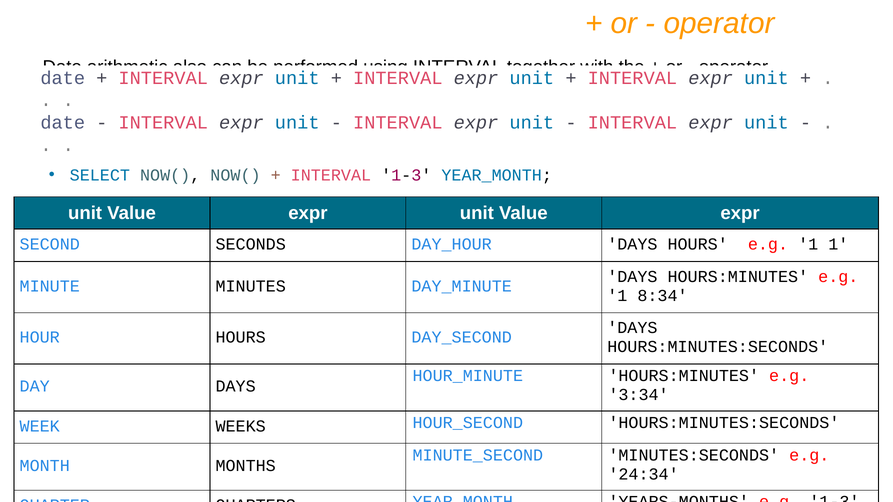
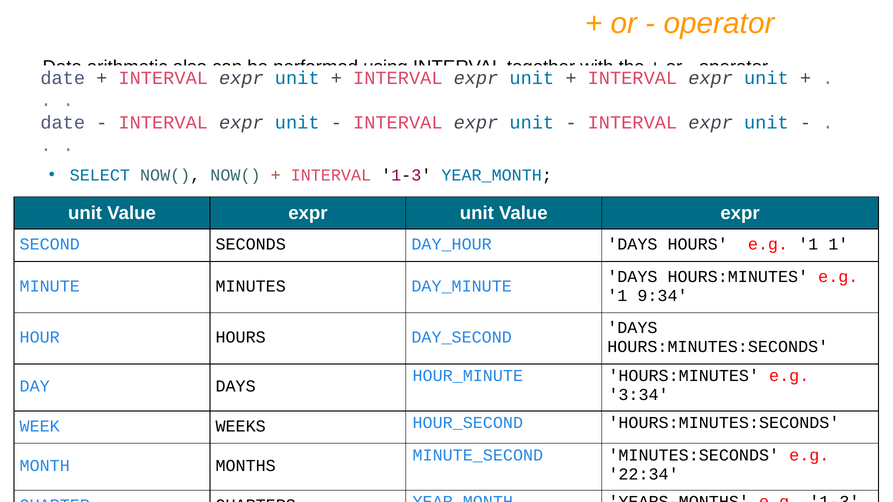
8:34: 8:34 -> 9:34
24:34: 24:34 -> 22:34
